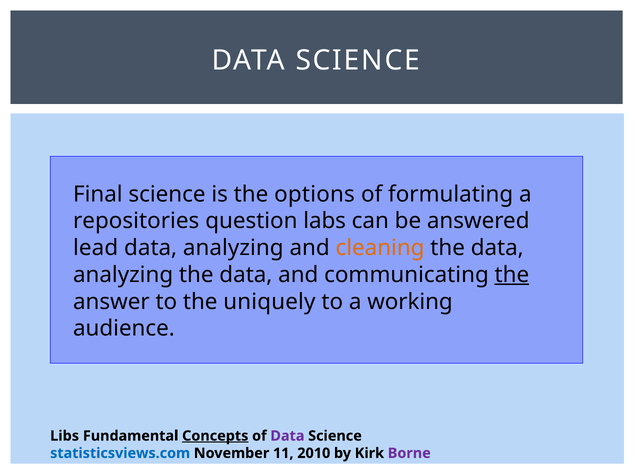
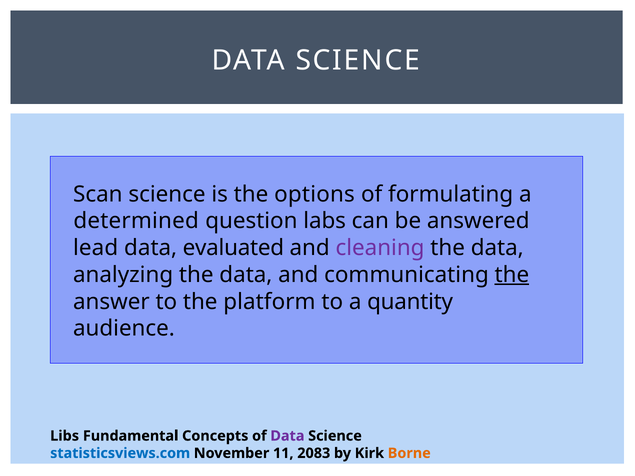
Final: Final -> Scan
repositories: repositories -> determined
analyzing at (233, 248): analyzing -> evaluated
cleaning colour: orange -> purple
uniquely: uniquely -> platform
working: working -> quantity
Concepts underline: present -> none
2010: 2010 -> 2083
Borne colour: purple -> orange
